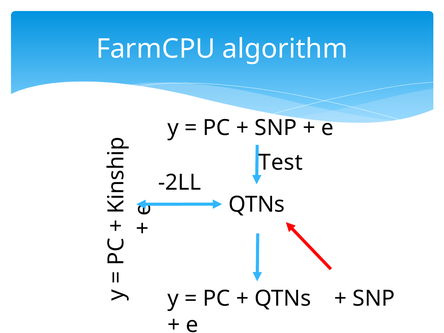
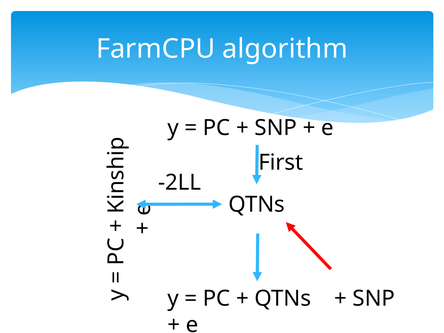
Test: Test -> First
